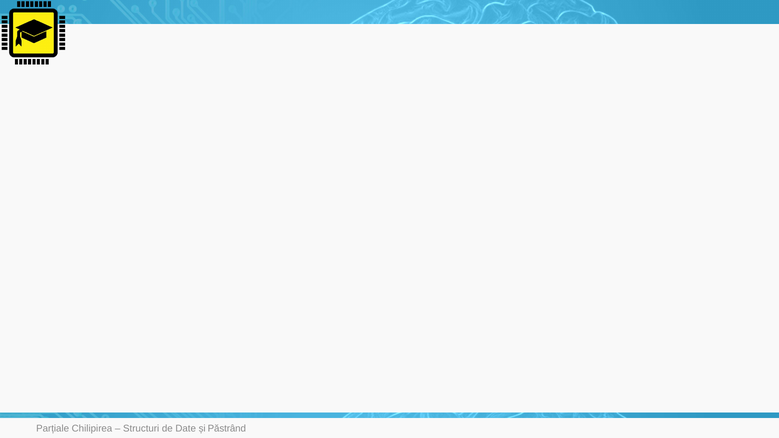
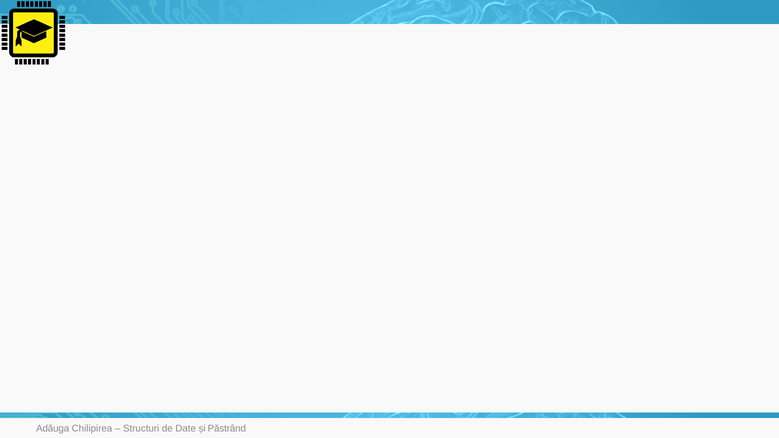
Parțiale: Parțiale -> Adăuga
